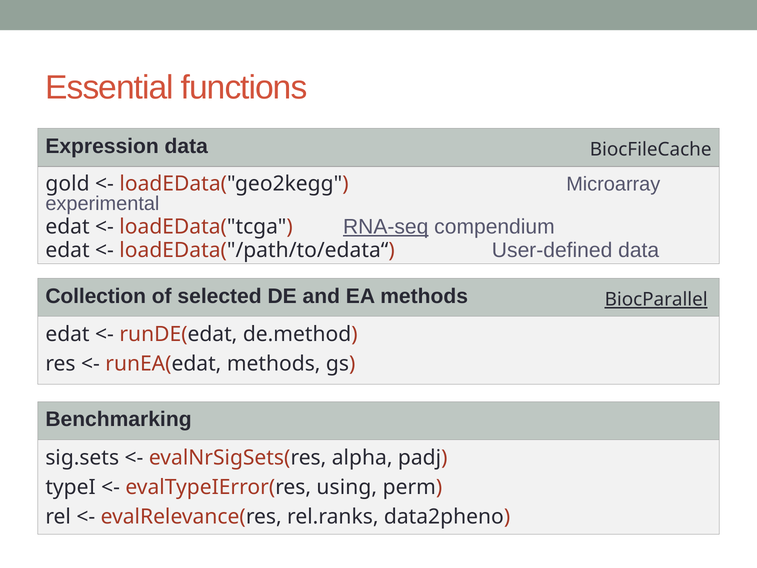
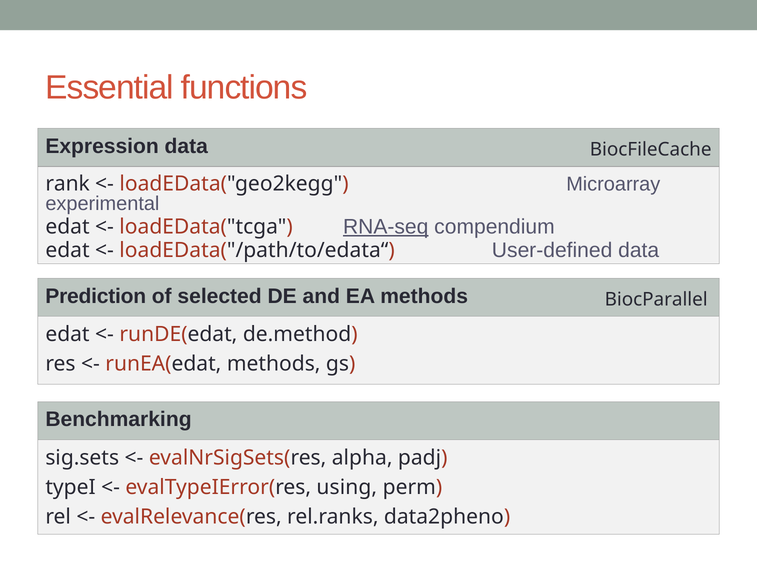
gold: gold -> rank
Collection: Collection -> Prediction
BiocParallel underline: present -> none
